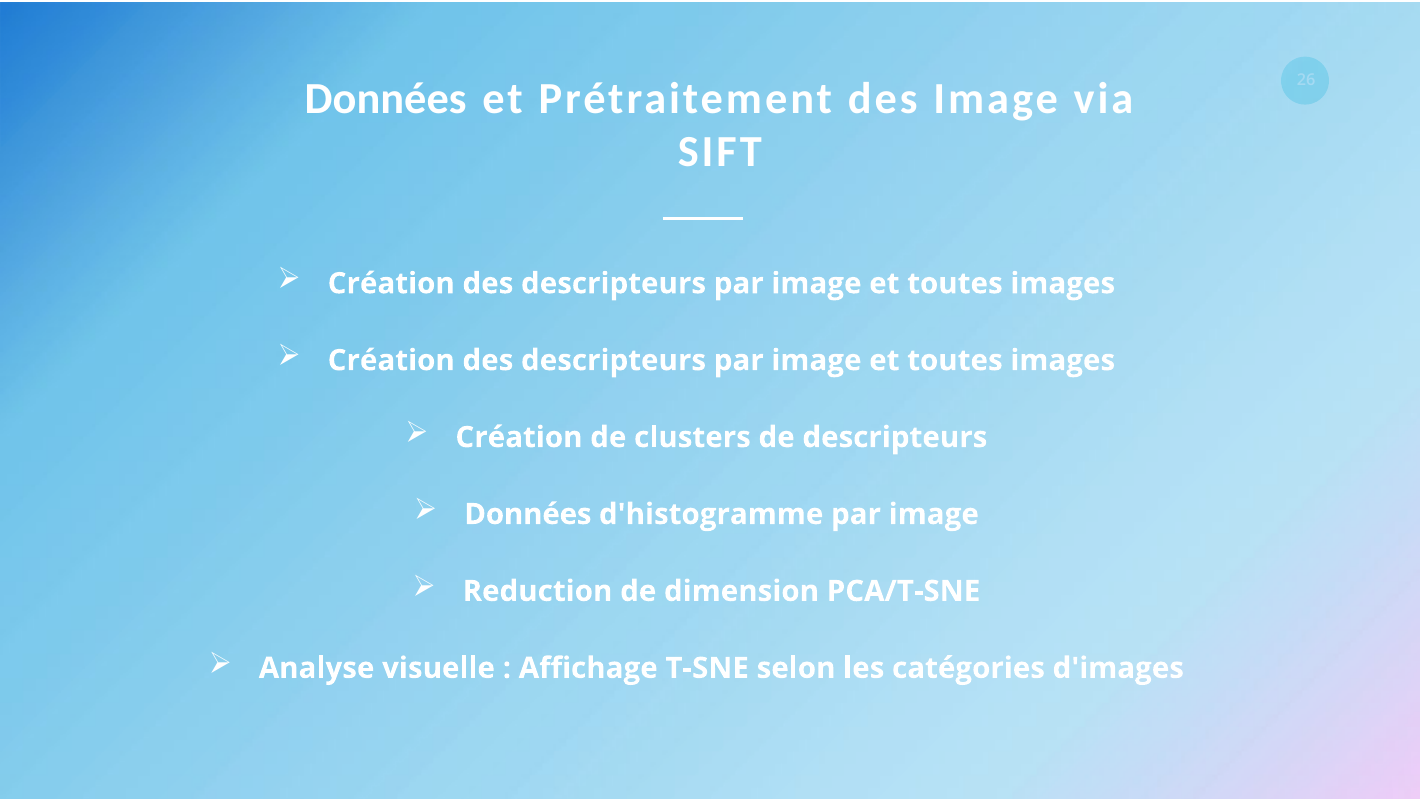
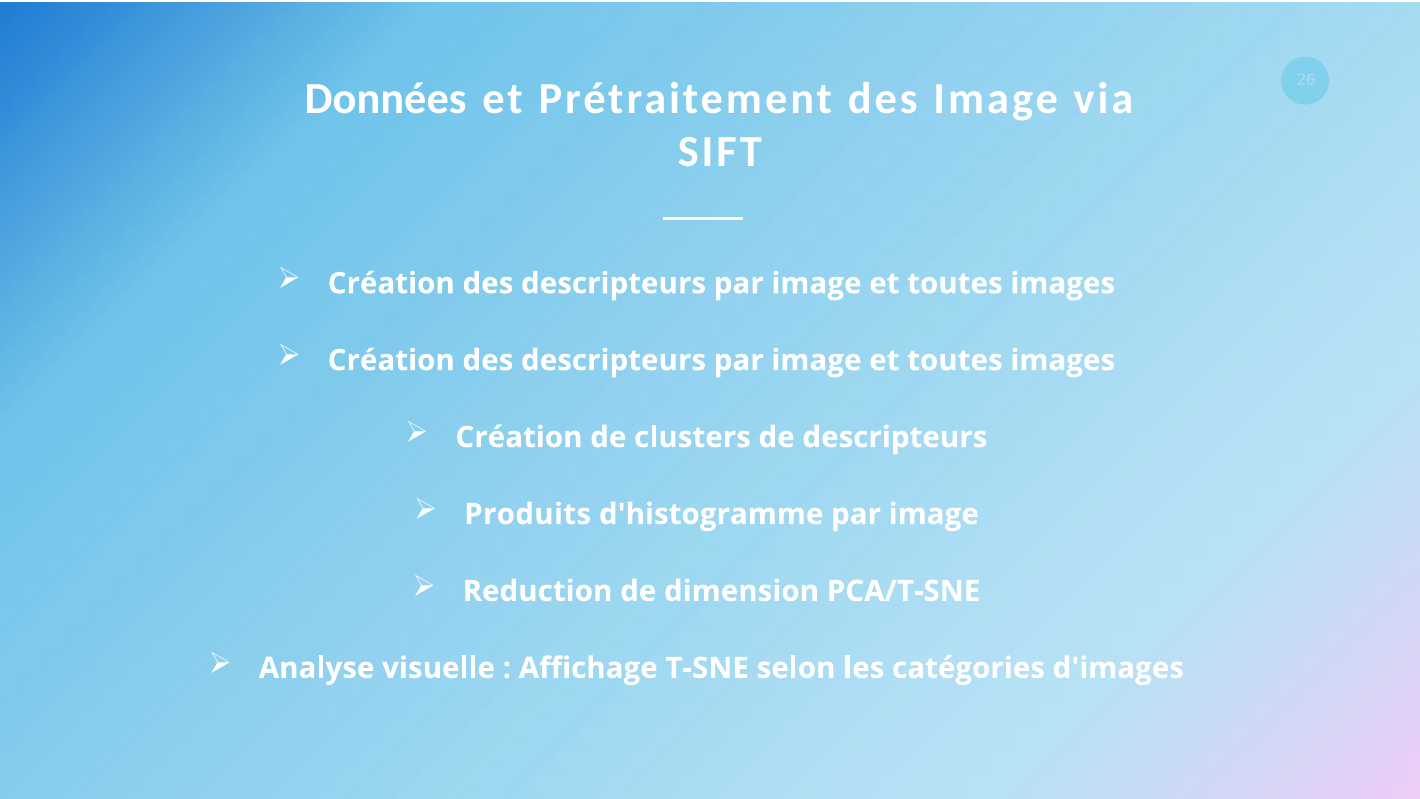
Données at (528, 514): Données -> Produits
